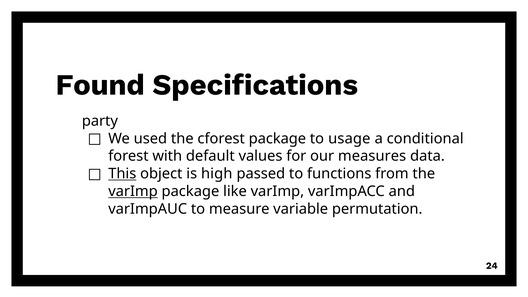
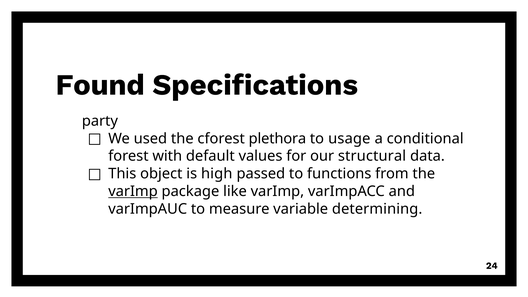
cforest package: package -> plethora
measures: measures -> structural
This underline: present -> none
permutation: permutation -> determining
